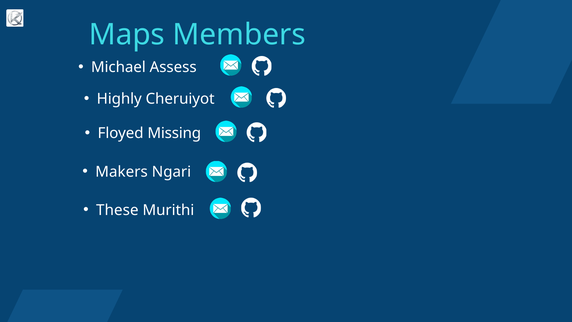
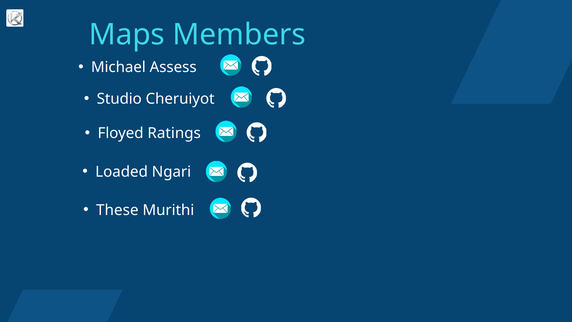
Highly: Highly -> Studio
Missing: Missing -> Ratings
Makers: Makers -> Loaded
